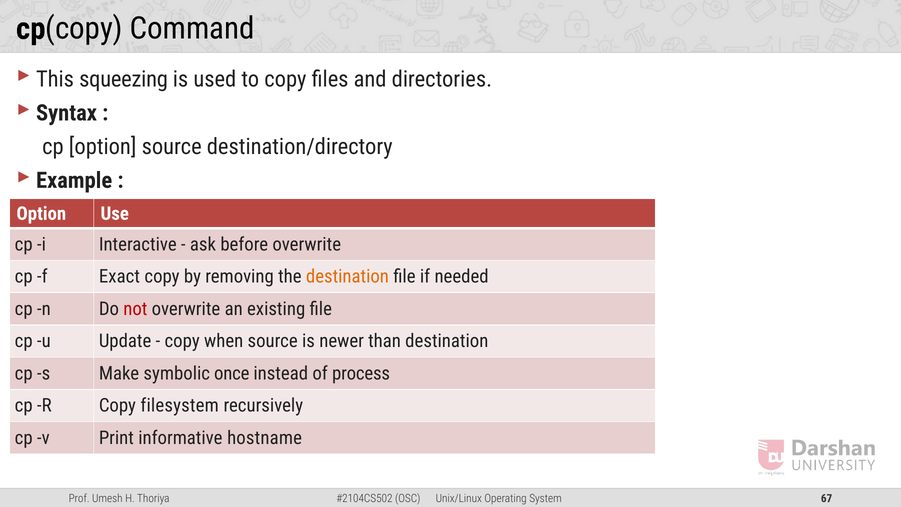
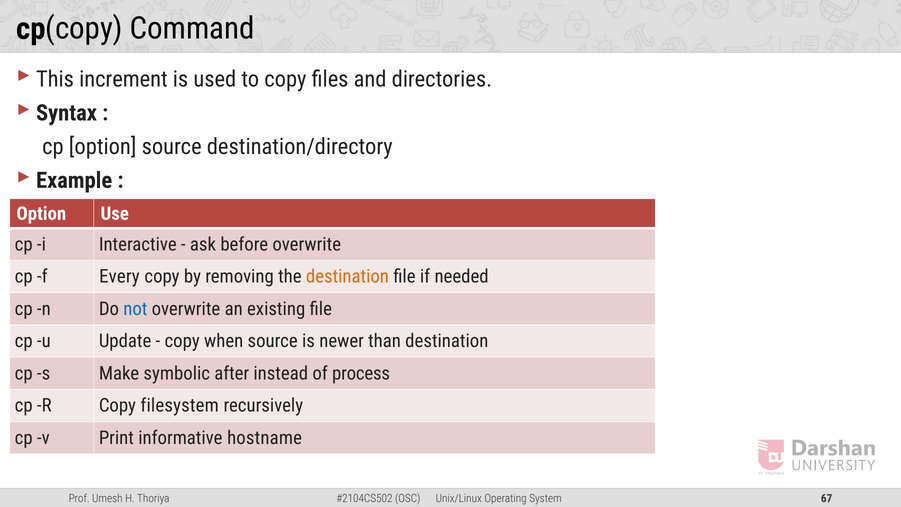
squeezing: squeezing -> increment
Exact: Exact -> Every
not colour: red -> blue
once: once -> after
